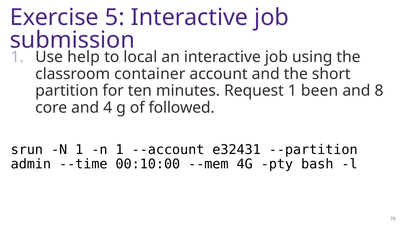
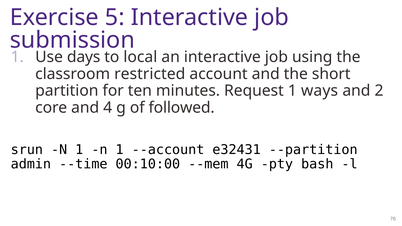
help: help -> days
container: container -> restricted
been: been -> ways
8: 8 -> 2
